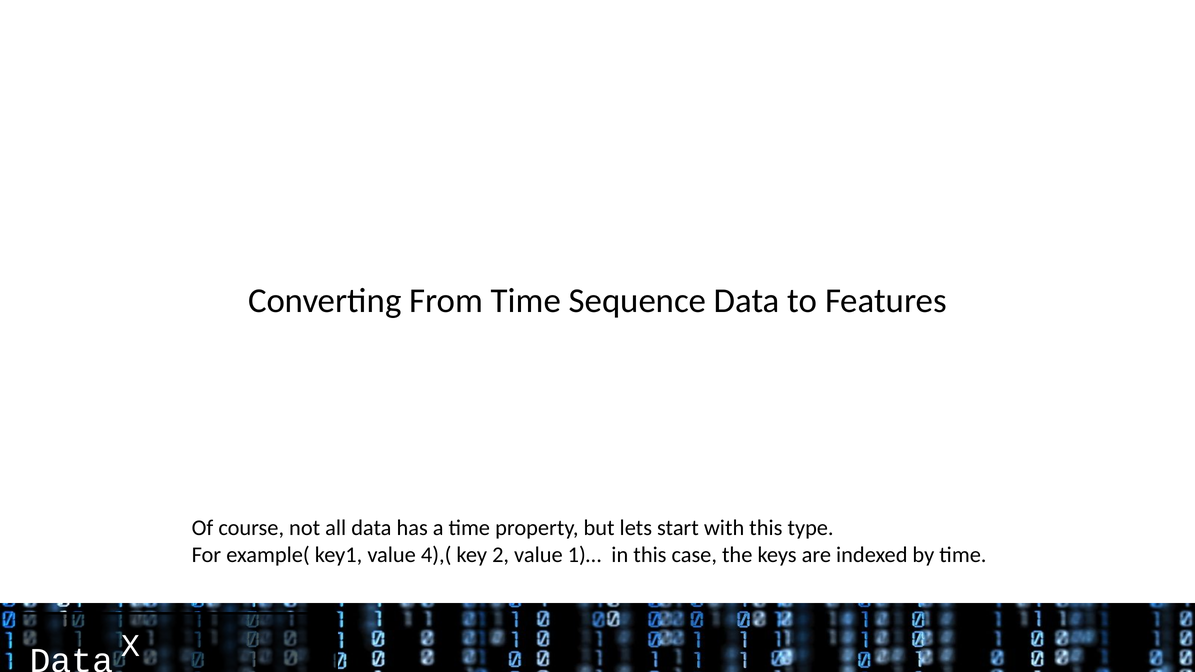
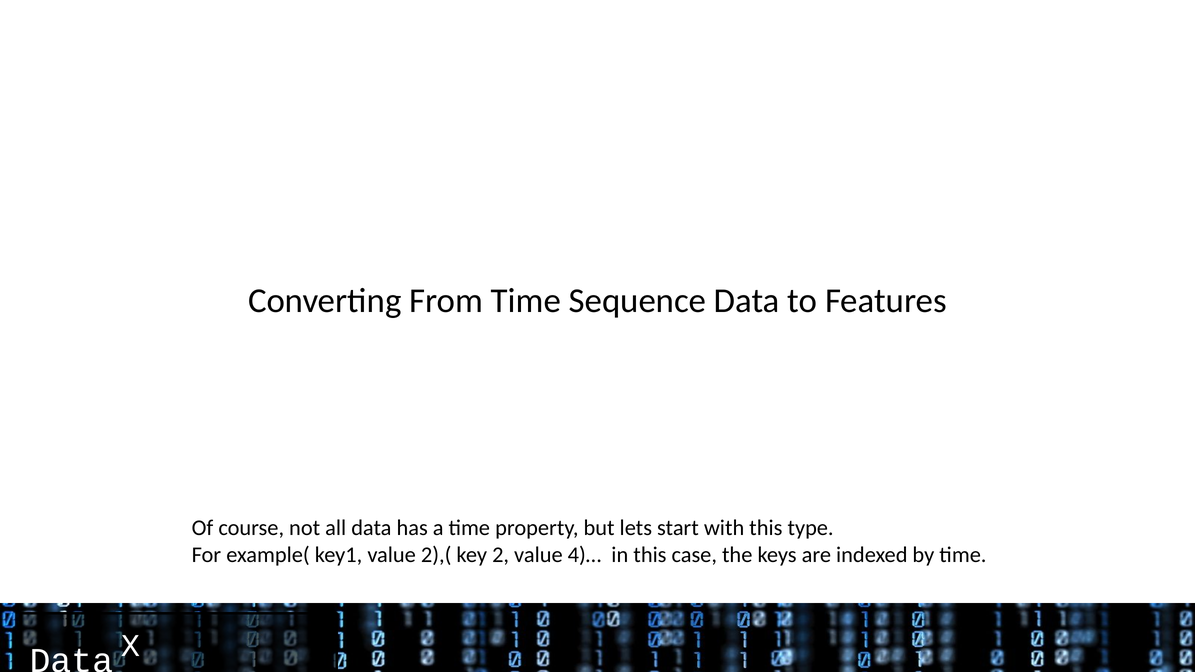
4),(: 4),( -> 2),(
1)…: 1)… -> 4)…
